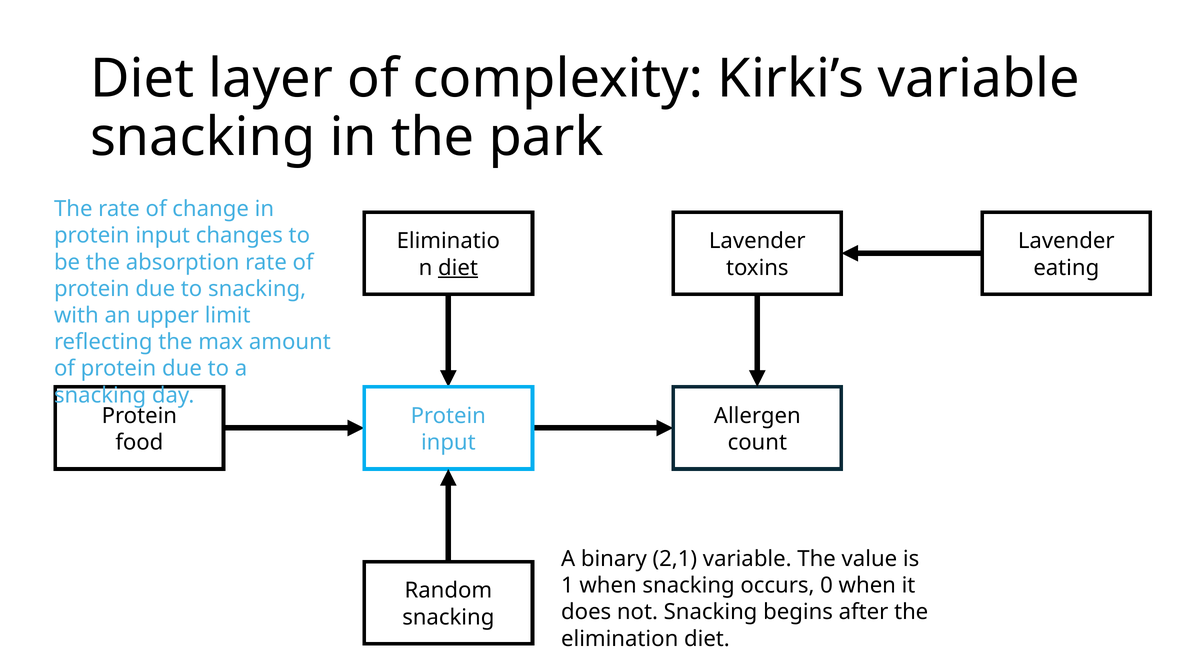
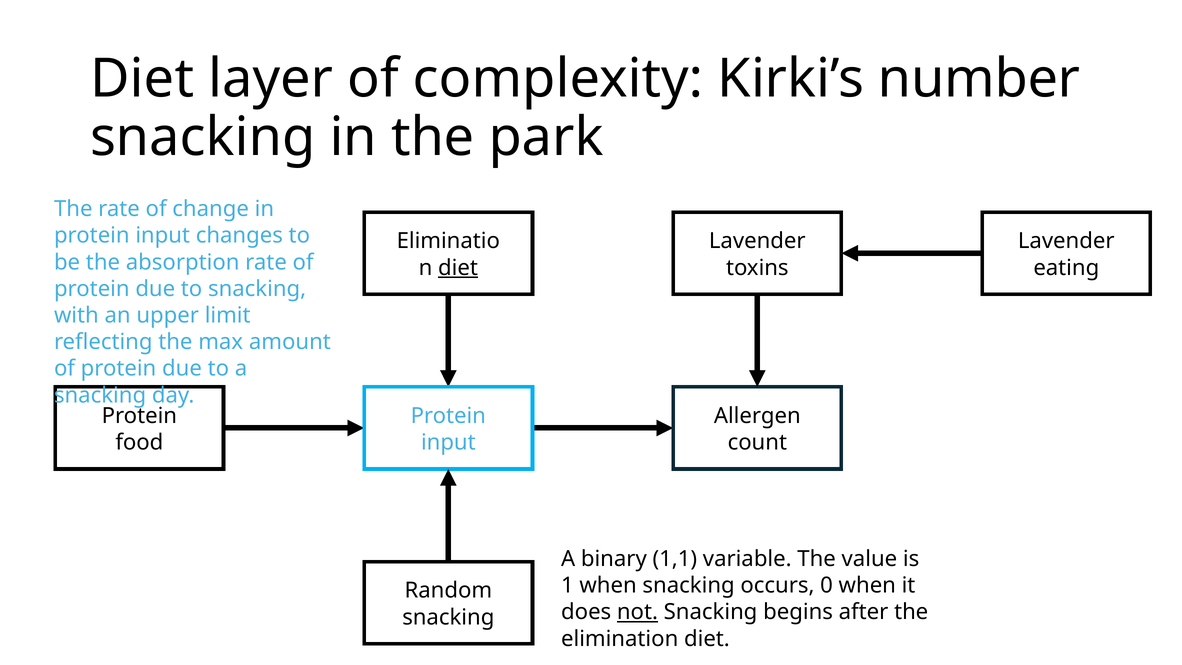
Kirki’s variable: variable -> number
2,1: 2,1 -> 1,1
not underline: none -> present
